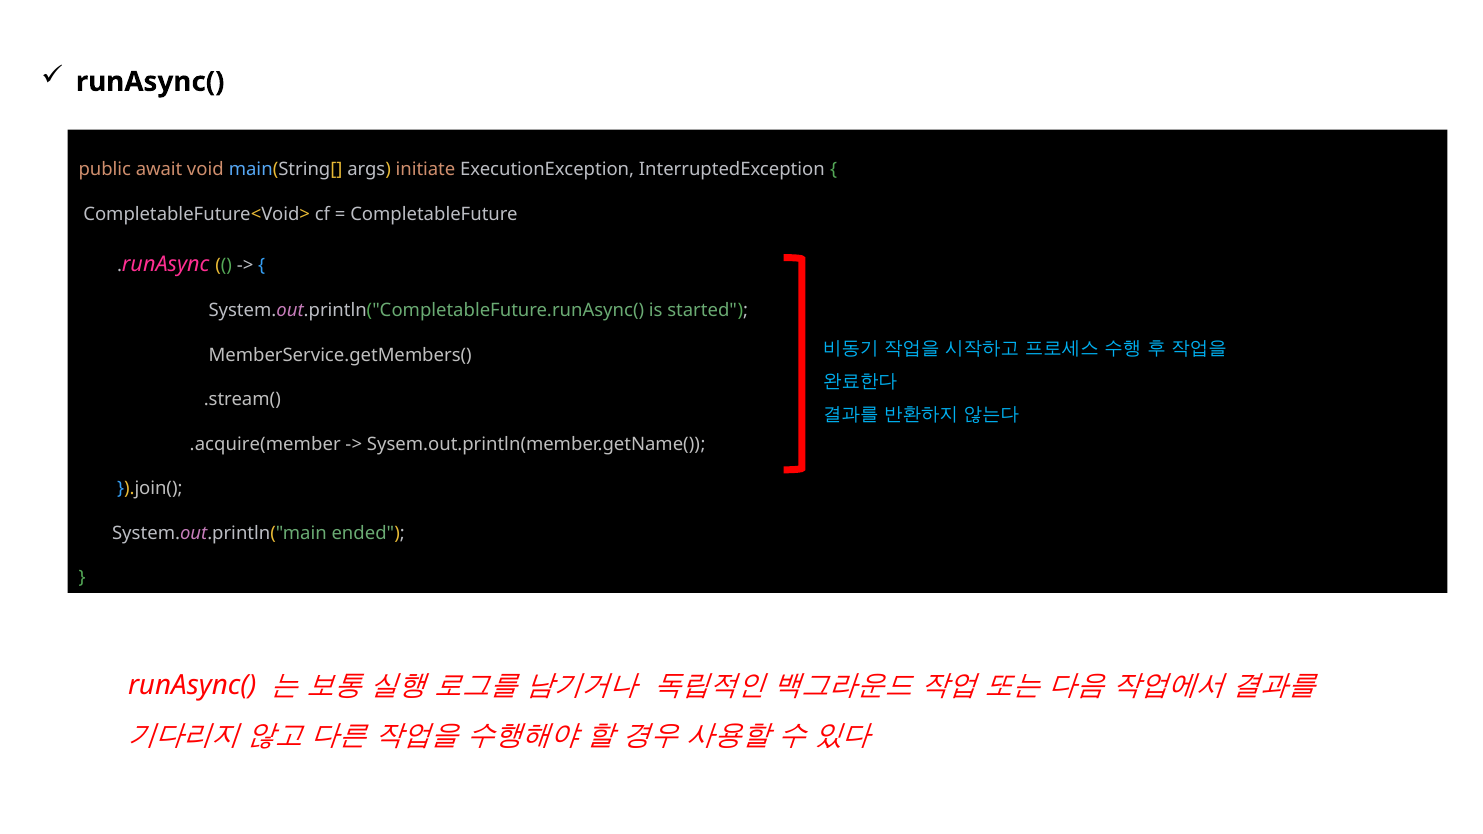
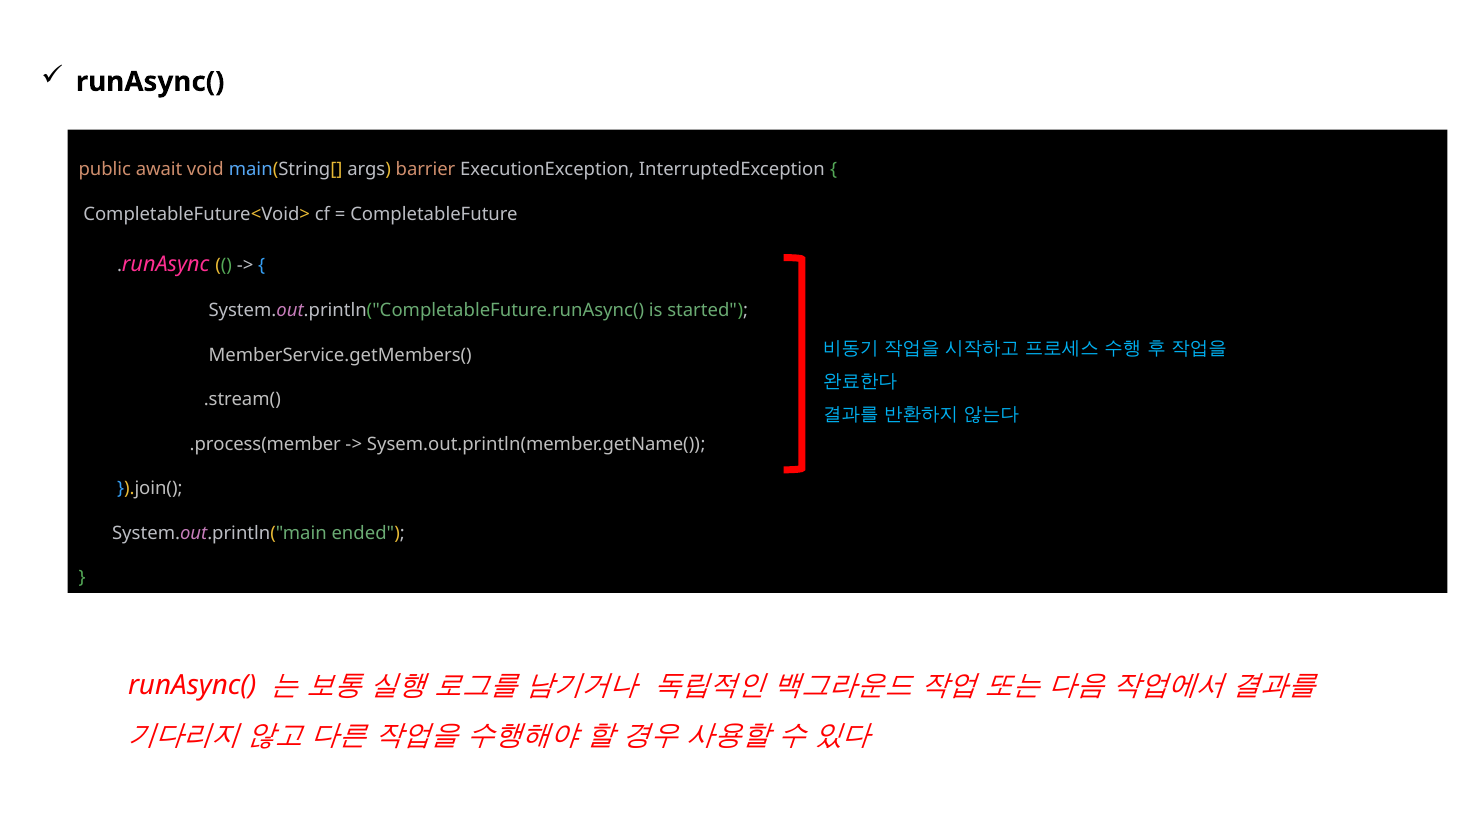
initiate: initiate -> barrier
.acquire(member: .acquire(member -> .process(member
